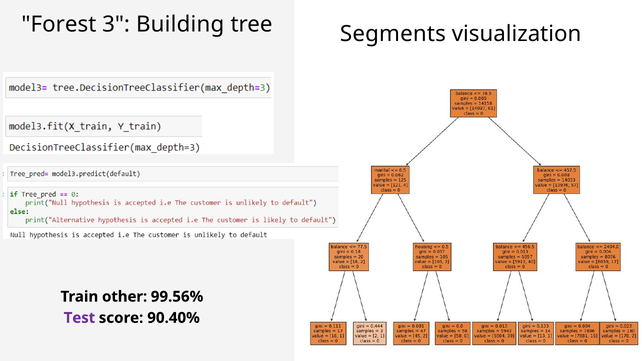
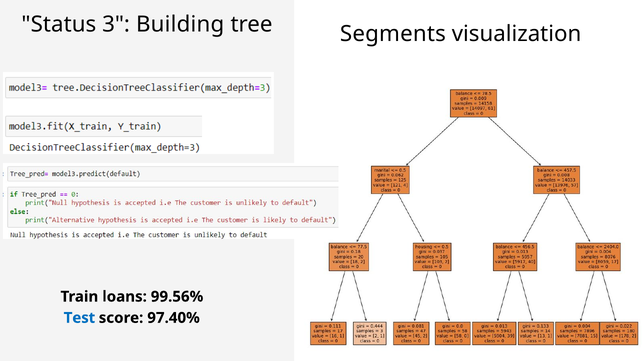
Forest: Forest -> Status
other: other -> loans
Test colour: purple -> blue
90.40%: 90.40% -> 97.40%
